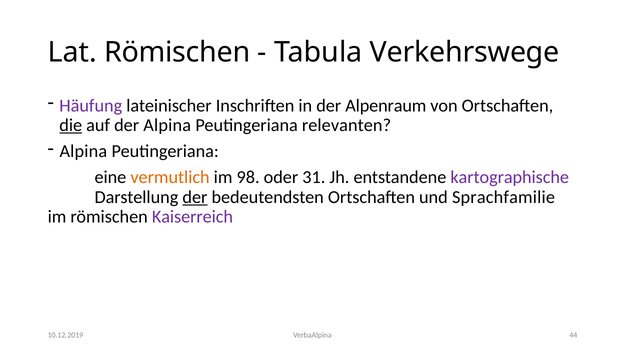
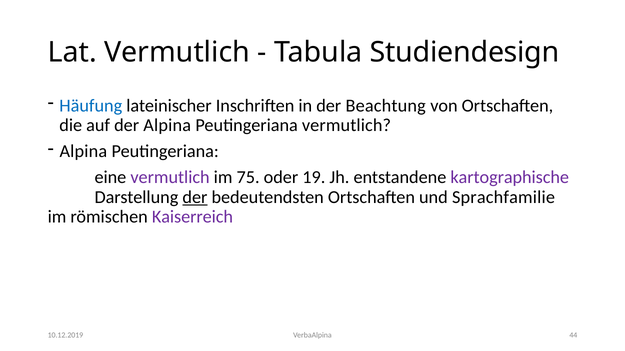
Lat Römischen: Römischen -> Vermutlich
Verkehrswege: Verkehrswege -> Studiendesign
Häufung colour: purple -> blue
Alpenraum: Alpenraum -> Beachtung
die underline: present -> none
Peutingeriana relevanten: relevanten -> vermutlich
vermutlich at (170, 178) colour: orange -> purple
98: 98 -> 75
31: 31 -> 19
